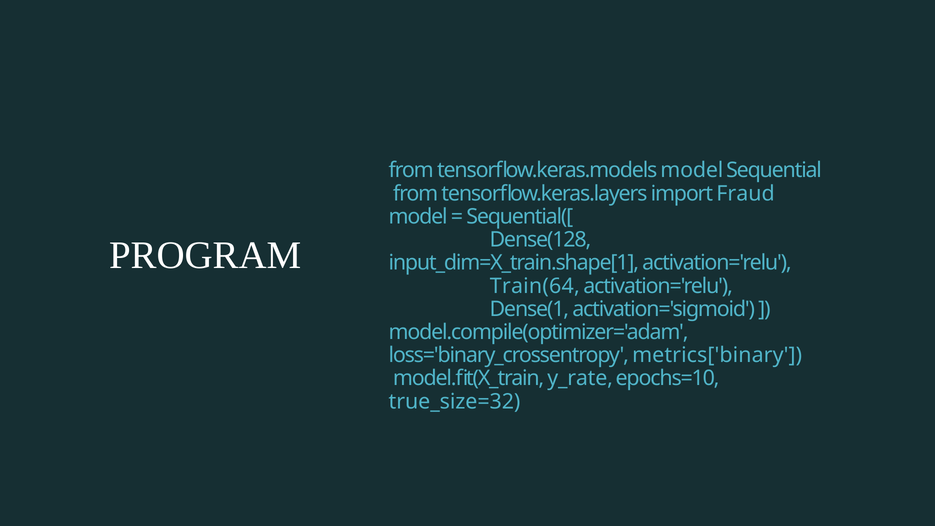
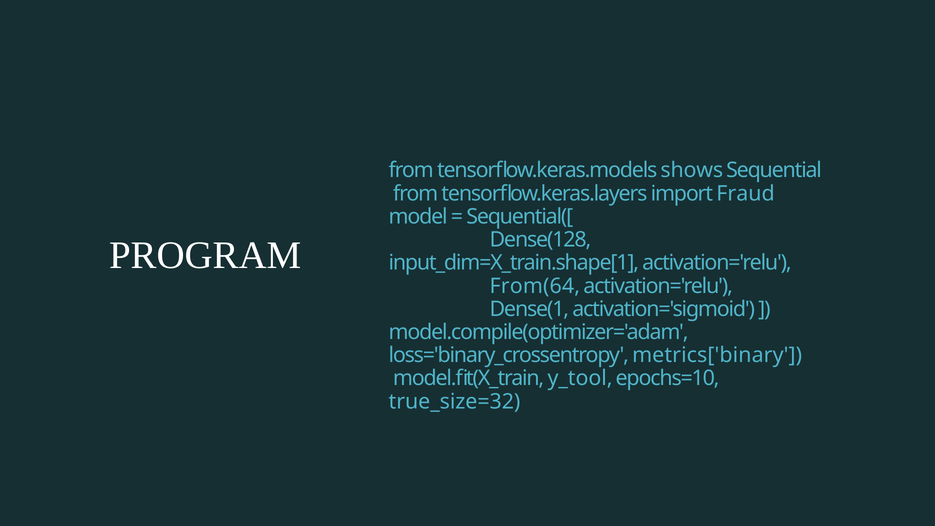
tensorflow.keras.models model: model -> shows
Train(64: Train(64 -> From(64
y_rate: y_rate -> y_tool
